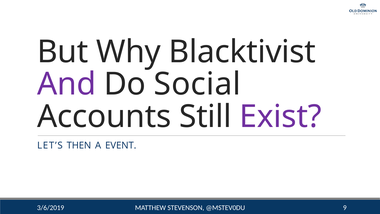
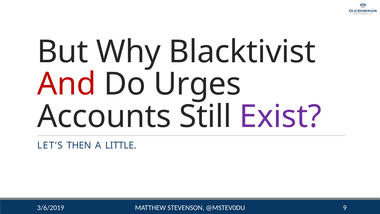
And colour: purple -> red
Social: Social -> Urges
EVENT: EVENT -> LITTLE
